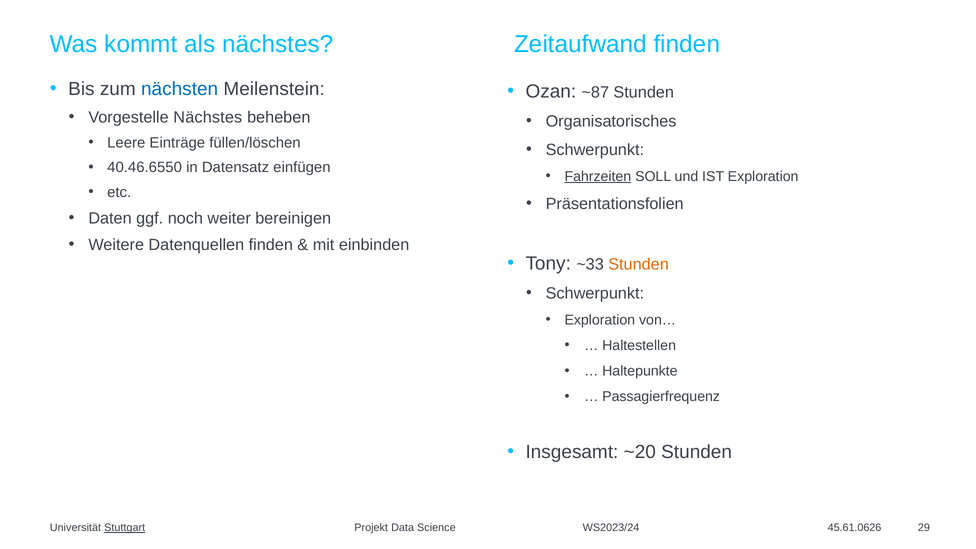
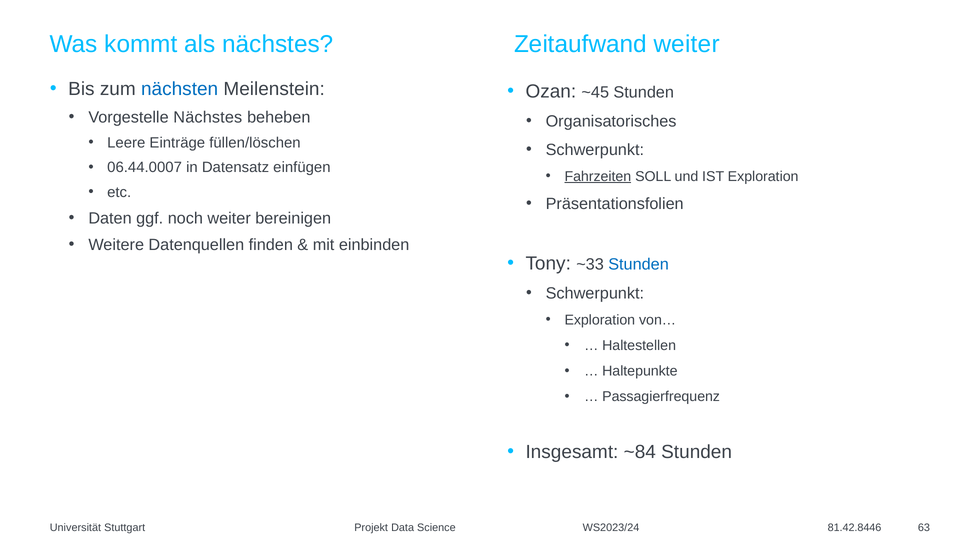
Zeitaufwand finden: finden -> weiter
~87: ~87 -> ~45
40.46.6550: 40.46.6550 -> 06.44.0007
Stunden at (639, 264) colour: orange -> blue
~20: ~20 -> ~84
Stuttgart underline: present -> none
45.61.0626: 45.61.0626 -> 81.42.8446
29: 29 -> 63
